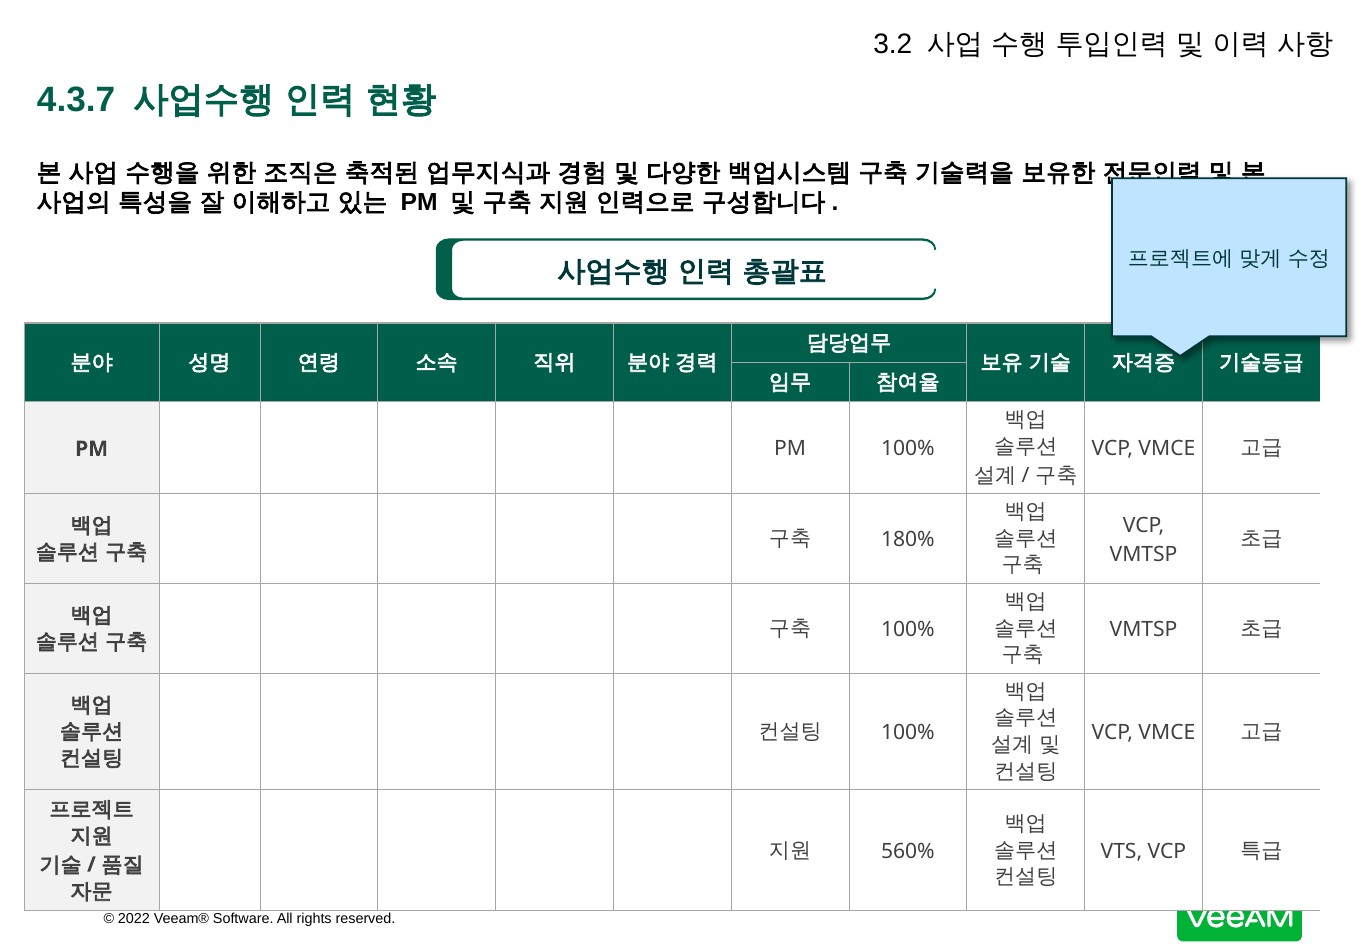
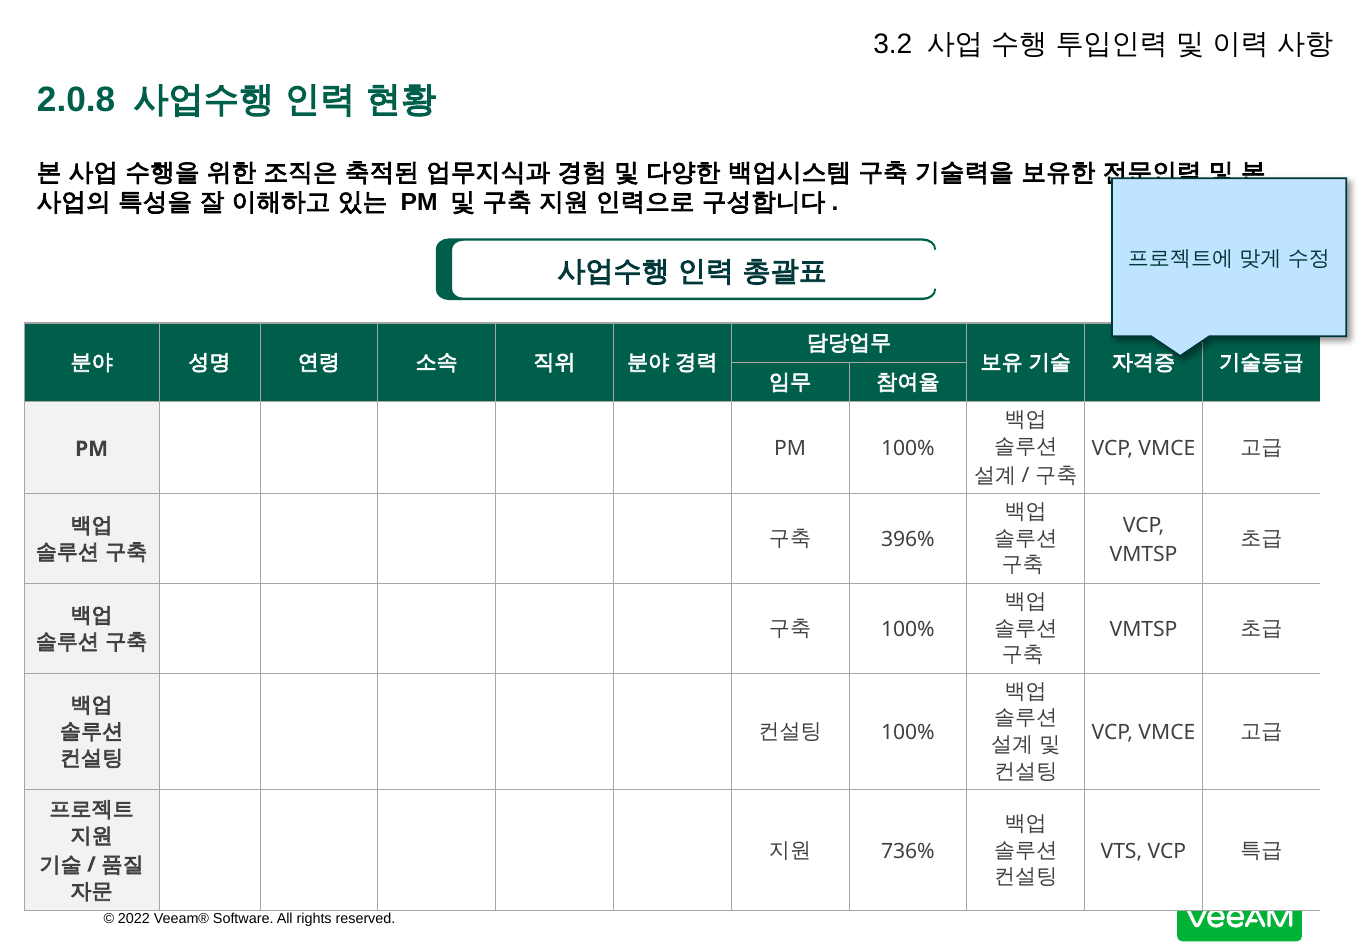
4.3.7: 4.3.7 -> 2.0.8
180%: 180% -> 396%
560%: 560% -> 736%
